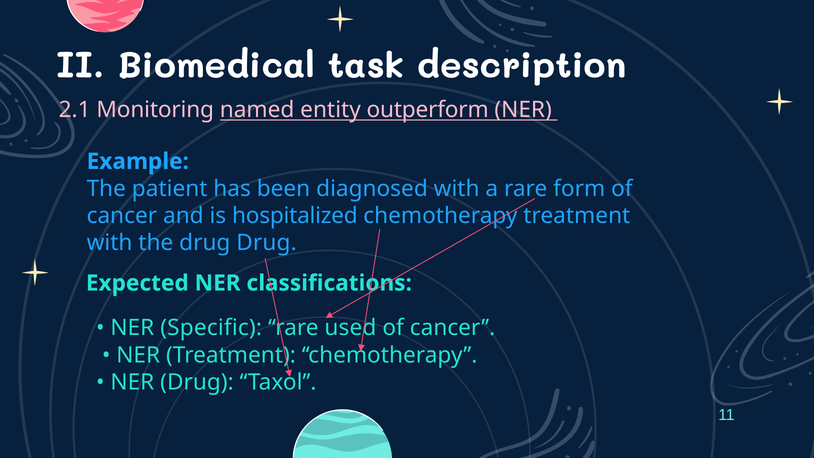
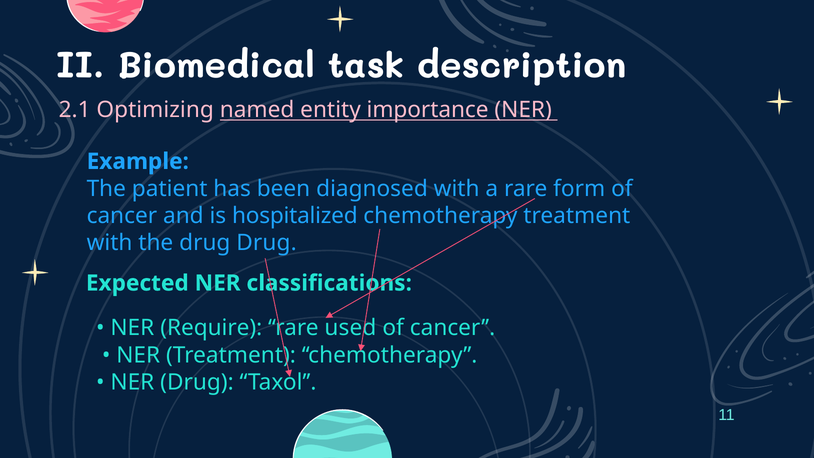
Monitoring: Monitoring -> Optimizing
outperform: outperform -> importance
Specific: Specific -> Require
